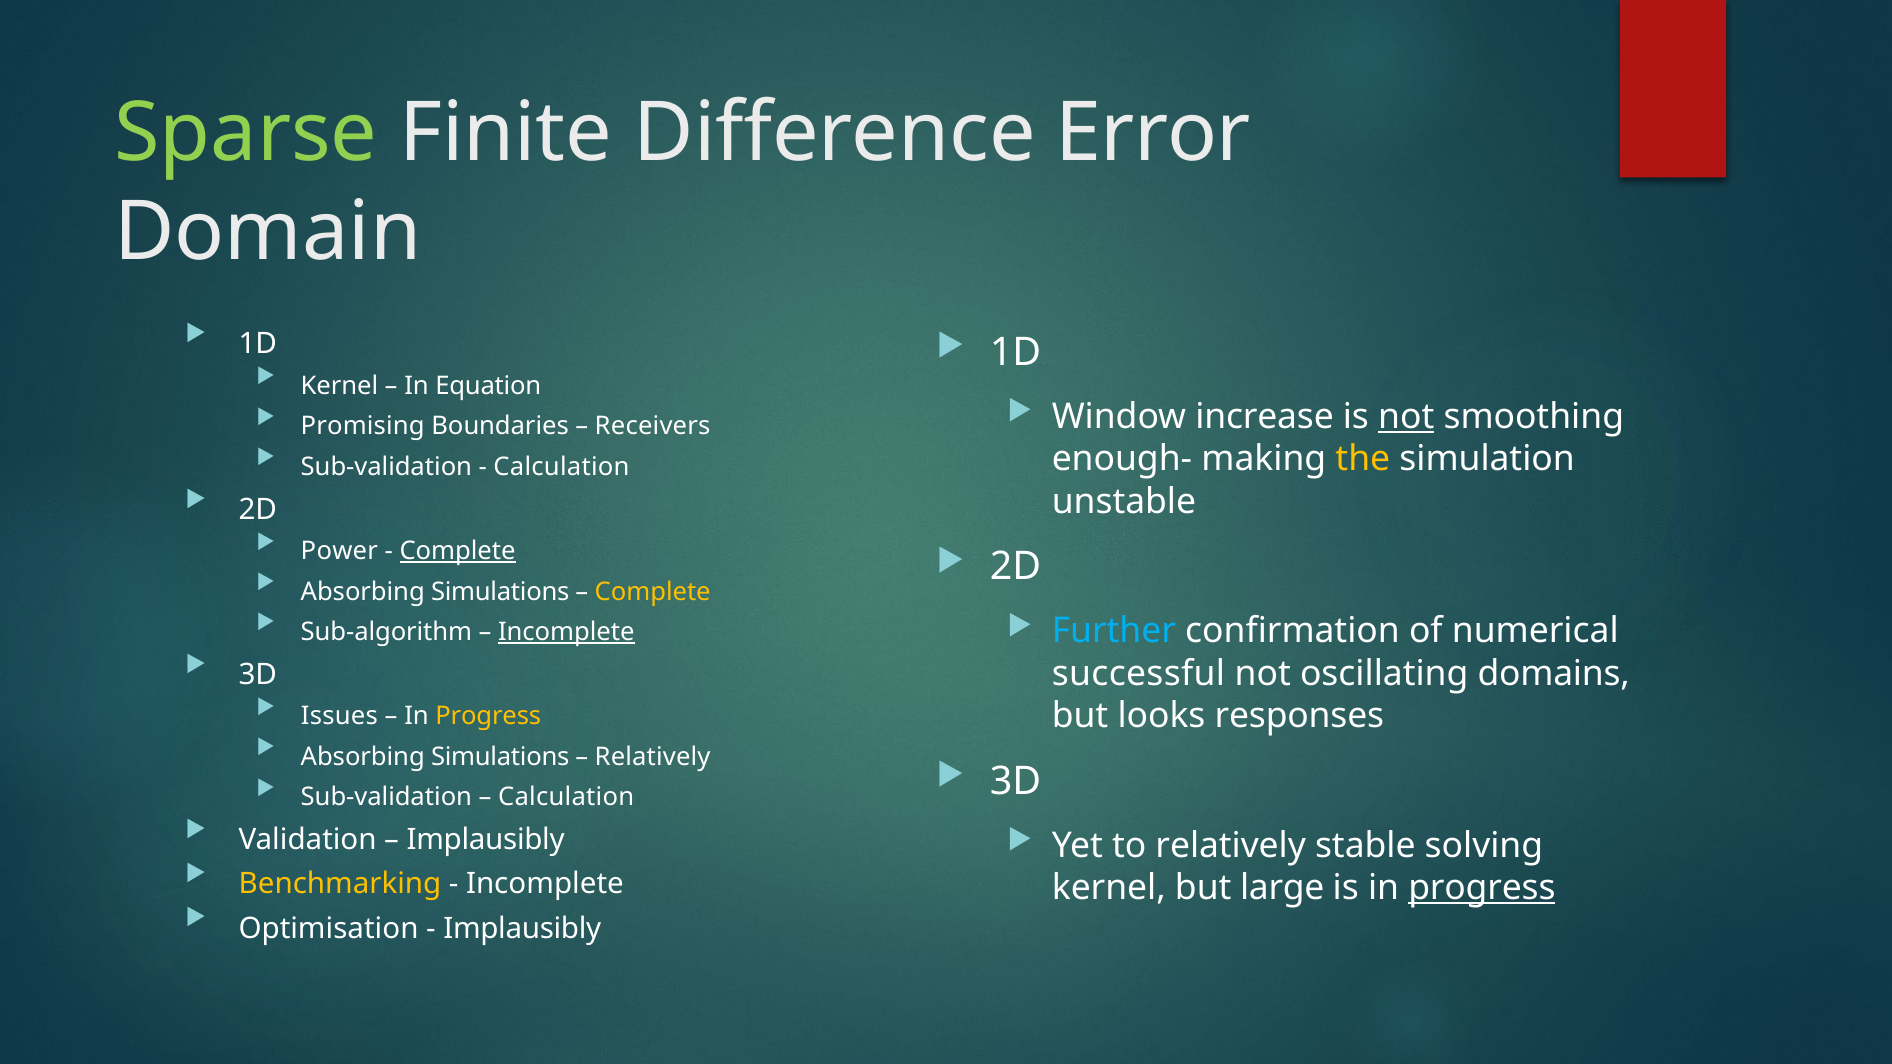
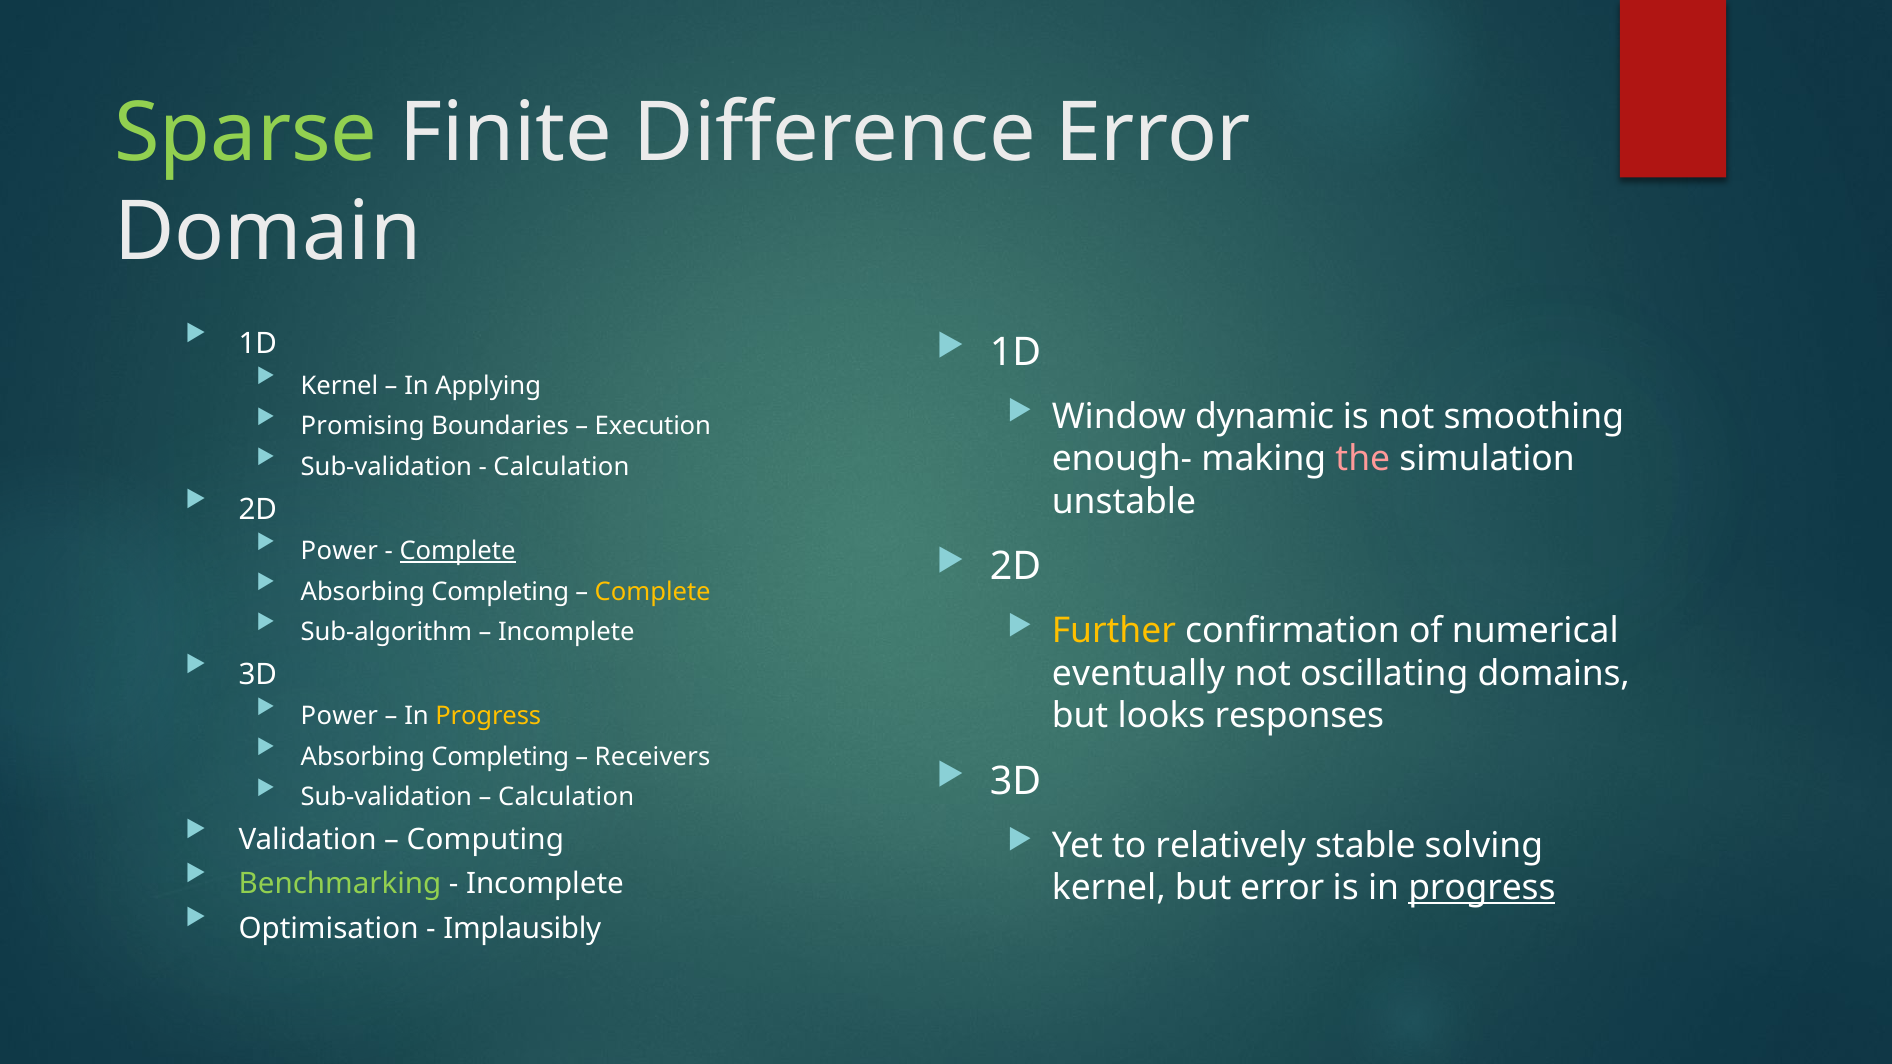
Equation: Equation -> Applying
increase: increase -> dynamic
not at (1406, 417) underline: present -> none
Receivers: Receivers -> Execution
the colour: yellow -> pink
Simulations at (500, 592): Simulations -> Completing
Incomplete at (566, 632) underline: present -> none
Further colour: light blue -> yellow
successful: successful -> eventually
Issues at (339, 717): Issues -> Power
Simulations at (500, 757): Simulations -> Completing
Relatively at (653, 757): Relatively -> Receivers
Implausibly at (486, 840): Implausibly -> Computing
Benchmarking colour: yellow -> light green
but large: large -> error
